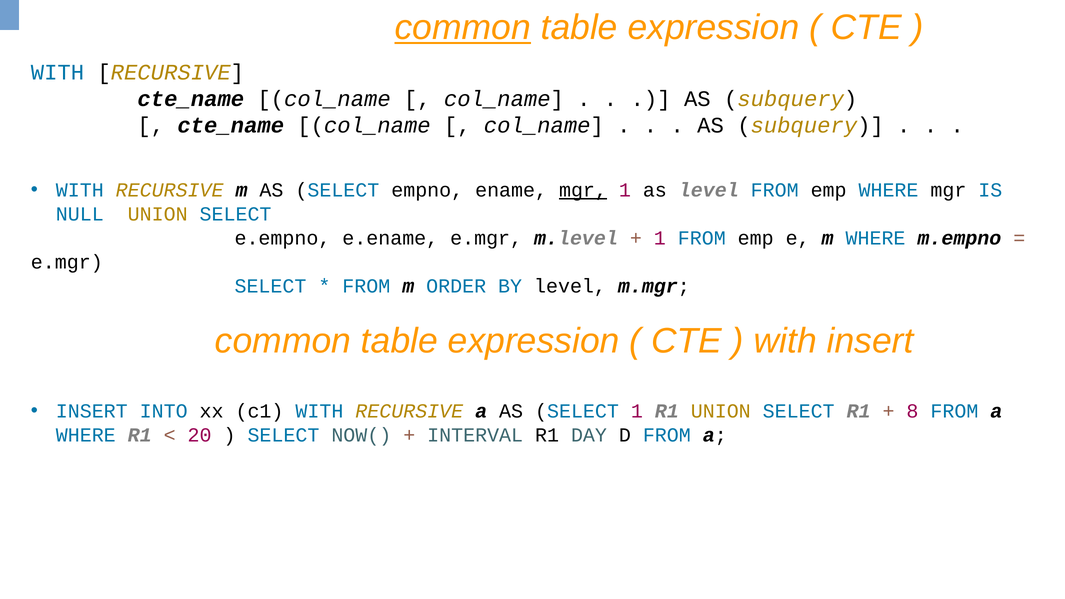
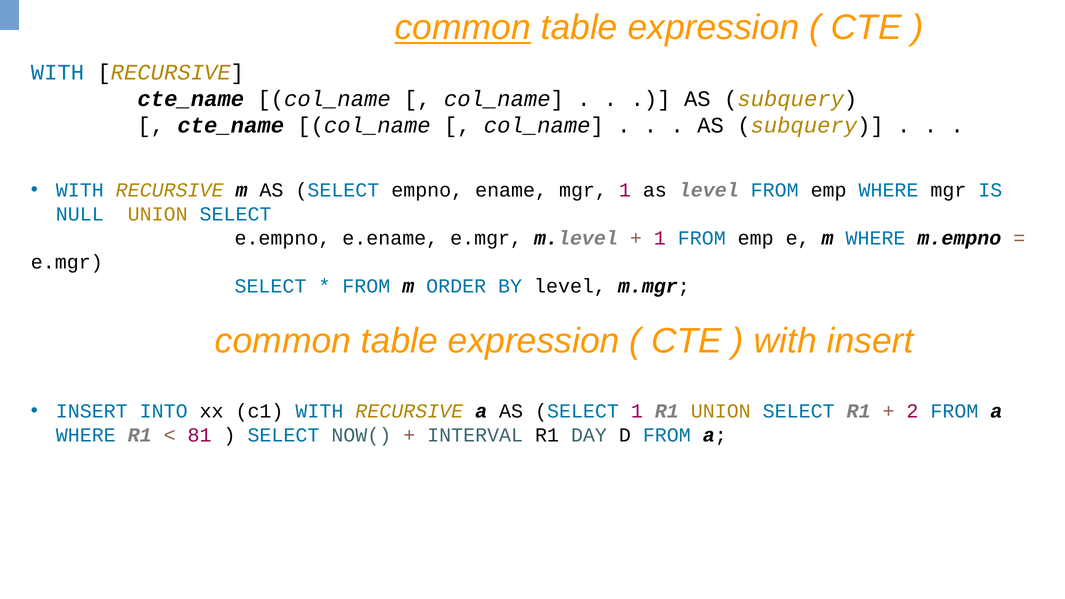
mgr at (583, 190) underline: present -> none
8: 8 -> 2
20: 20 -> 81
